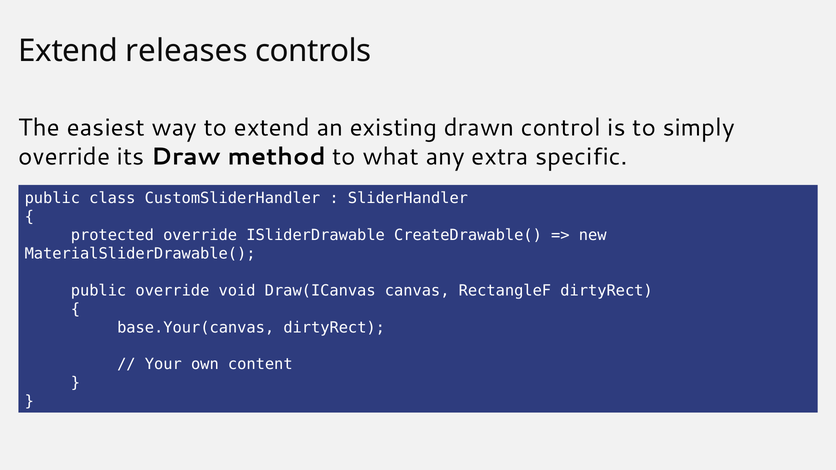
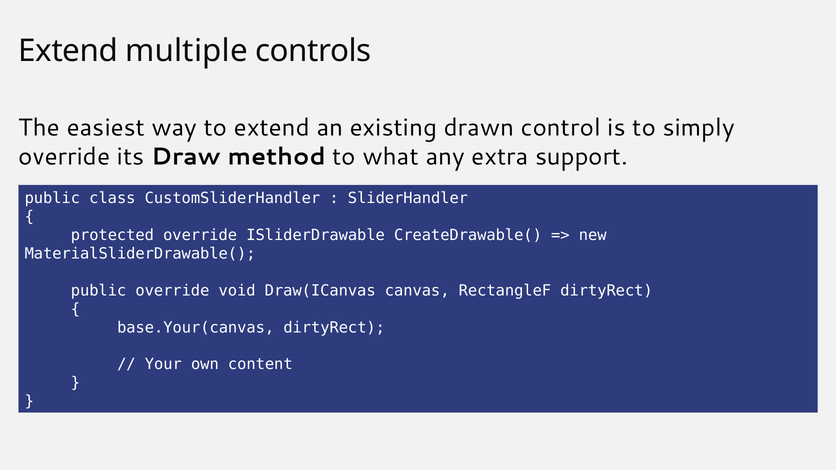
releases: releases -> multiple
specific: specific -> support
